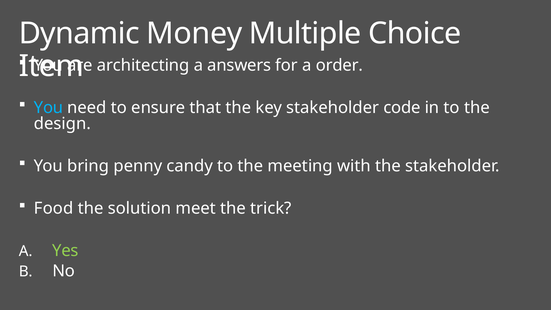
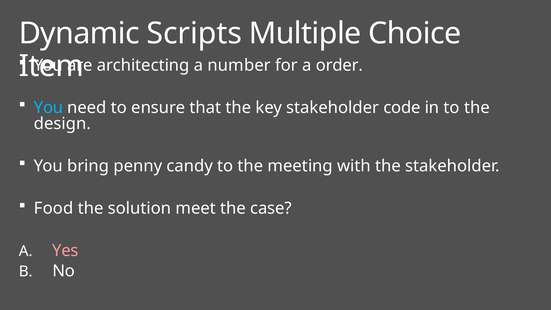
Money: Money -> Scripts
answers: answers -> number
trick: trick -> case
Yes colour: light green -> pink
